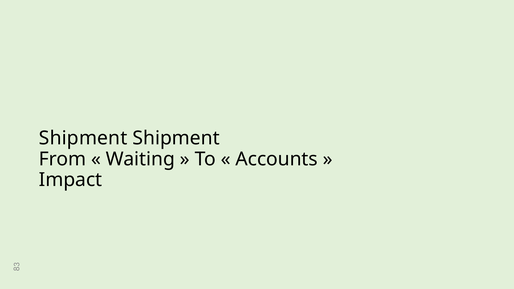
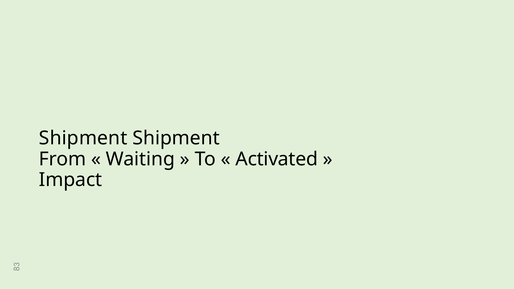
Accounts: Accounts -> Activated
